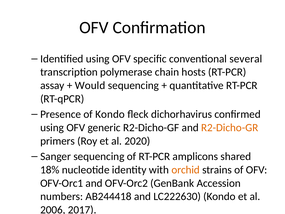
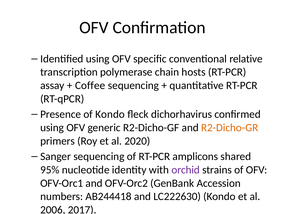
several: several -> relative
Would: Would -> Coffee
18%: 18% -> 95%
orchid colour: orange -> purple
